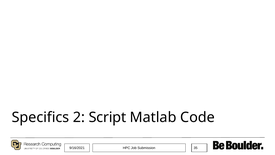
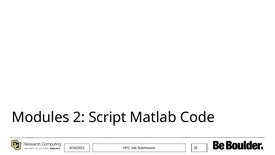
Specifics: Specifics -> Modules
